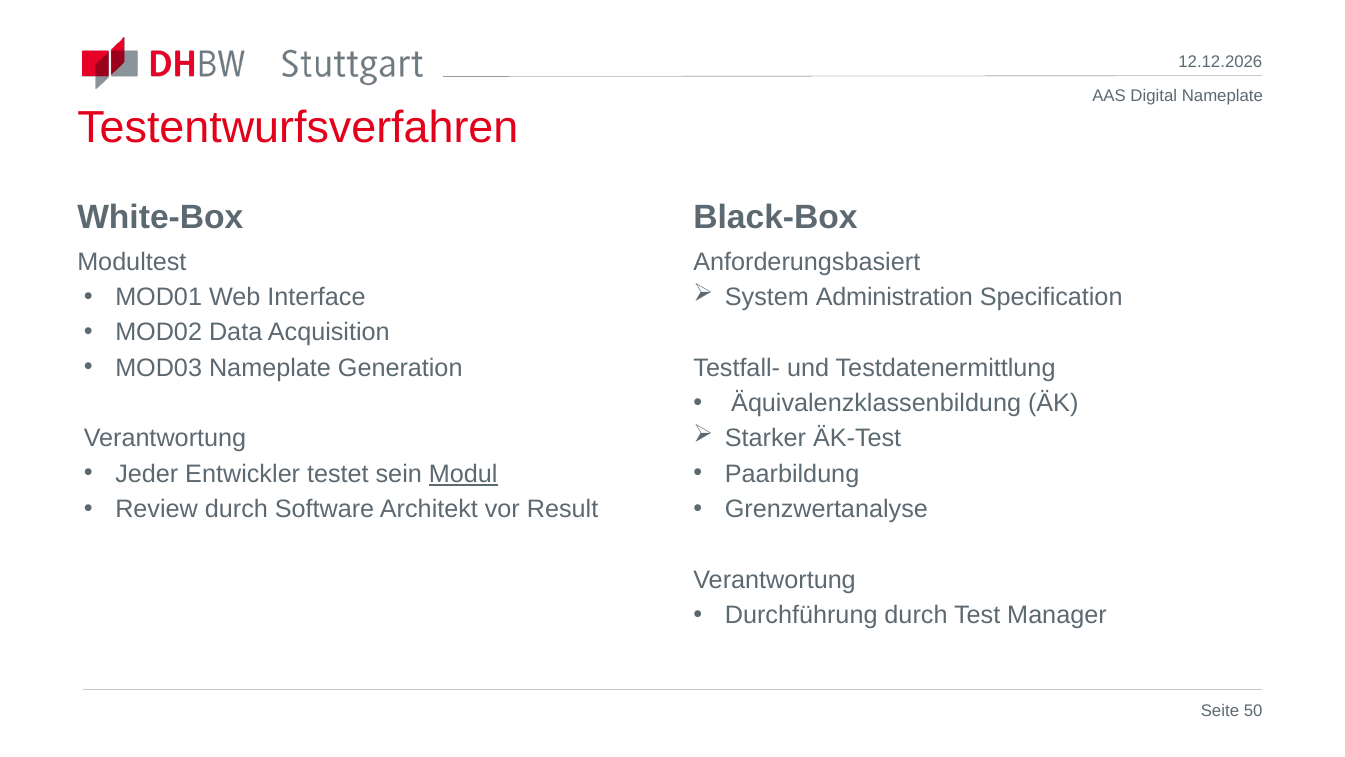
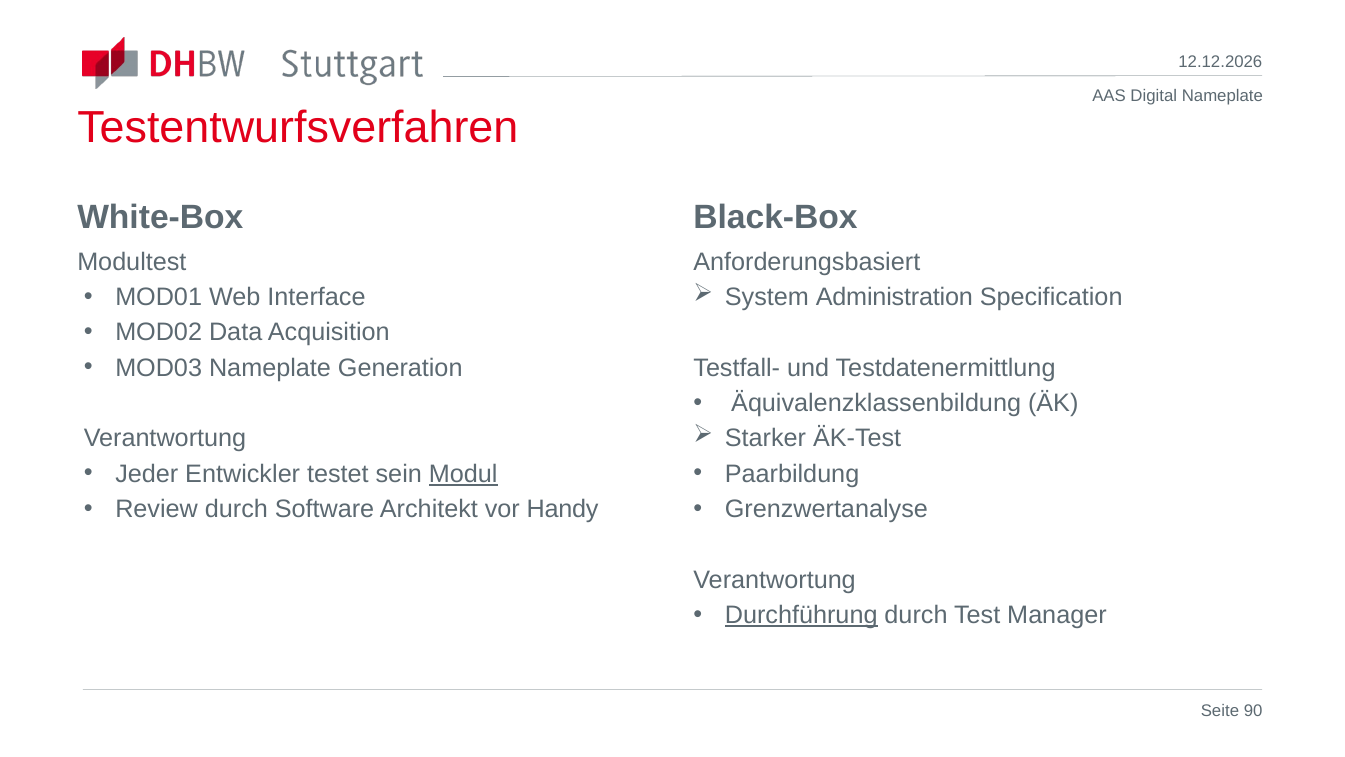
Result: Result -> Handy
Durchführung underline: none -> present
50: 50 -> 90
